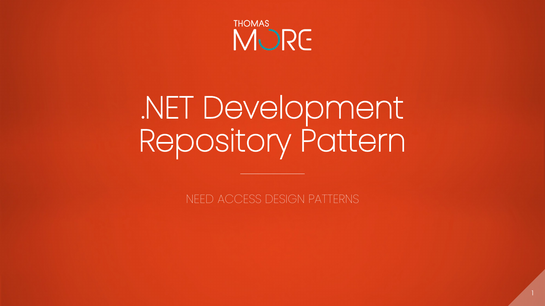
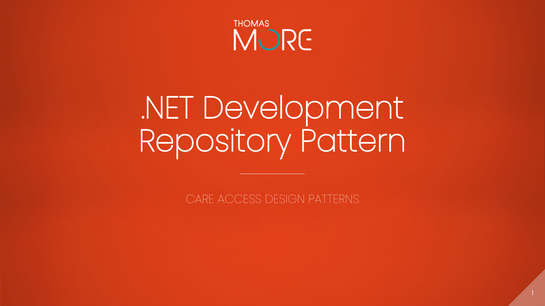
NEED: NEED -> CARE
